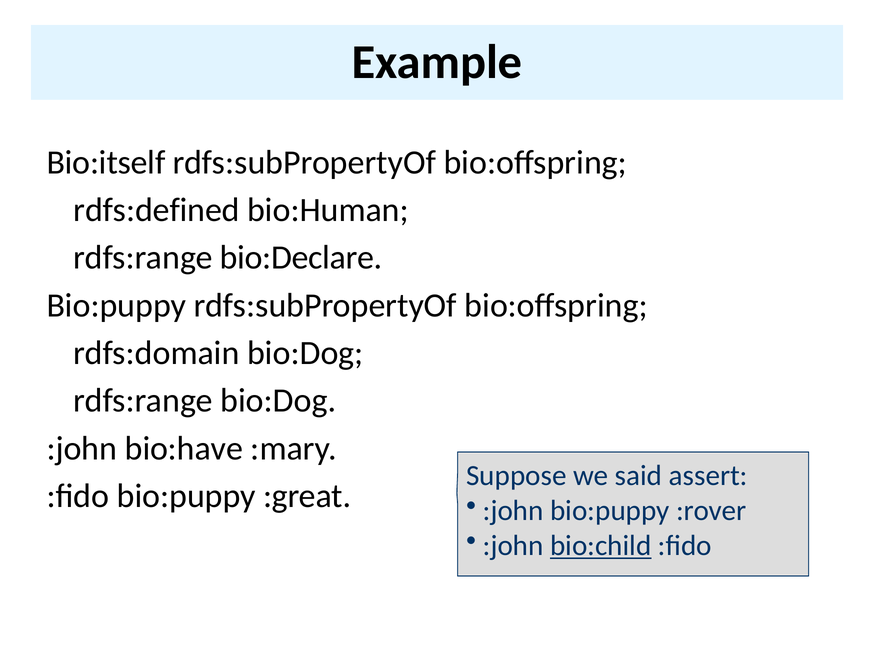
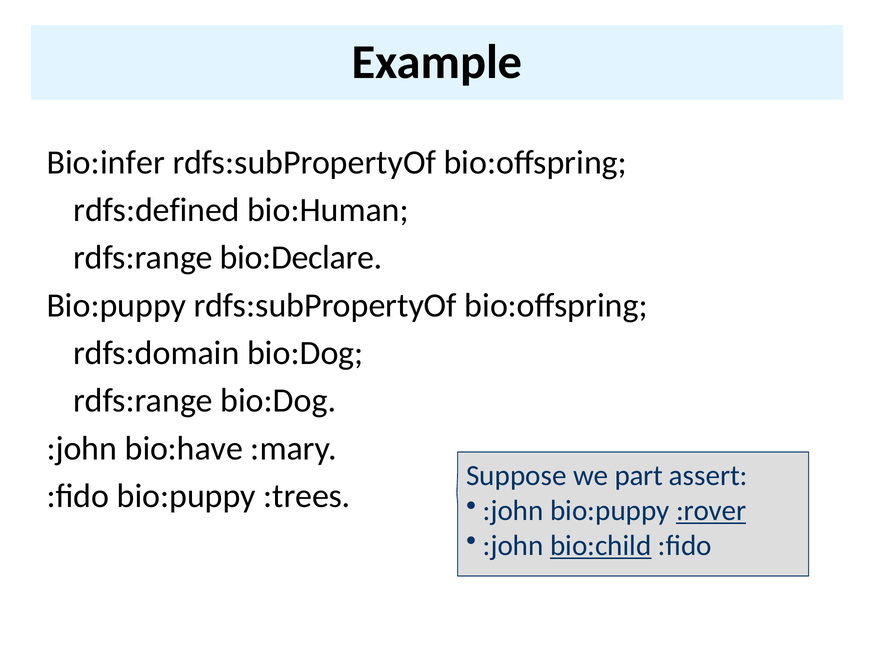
Bio:itself: Bio:itself -> Bio:infer
said: said -> part
:great: :great -> :trees
:rover underline: none -> present
